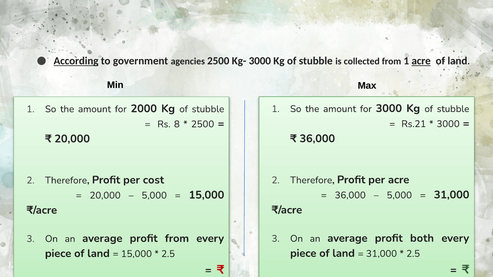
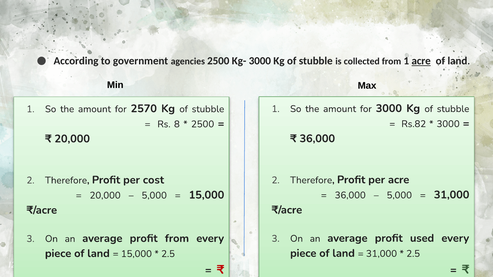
According underline: present -> none
2000: 2000 -> 2570
Rs.21: Rs.21 -> Rs.82
both: both -> used
